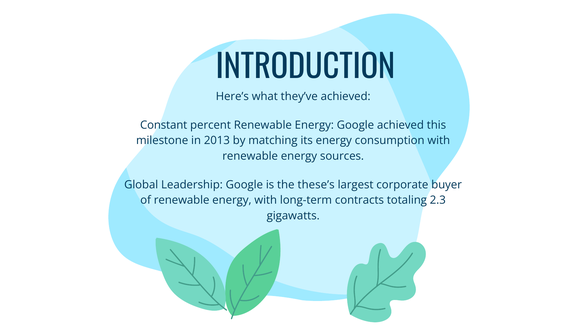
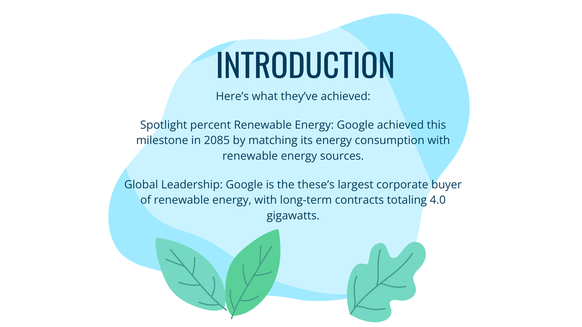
Constant: Constant -> Spotlight
2013: 2013 -> 2085
2.3: 2.3 -> 4.0
